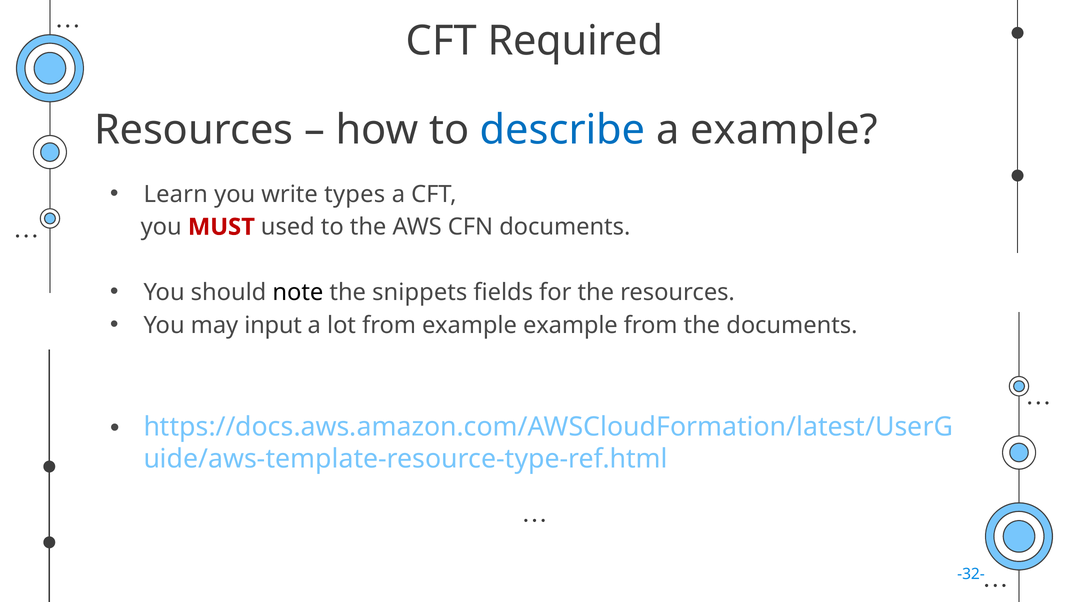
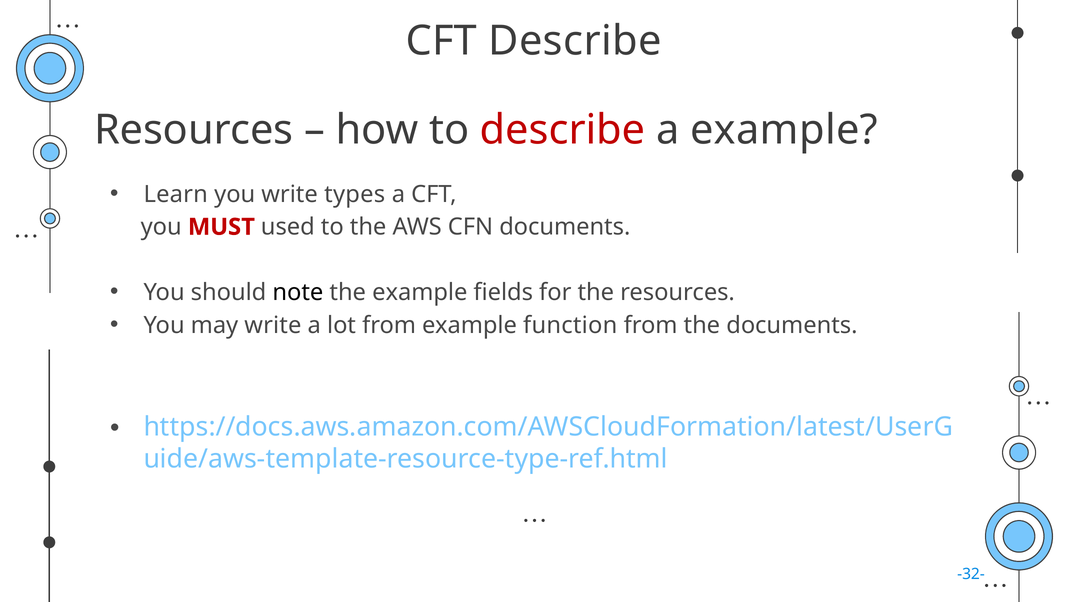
CFT Required: Required -> Describe
describe at (563, 130) colour: blue -> red
the snippets: snippets -> example
may input: input -> write
example example: example -> function
